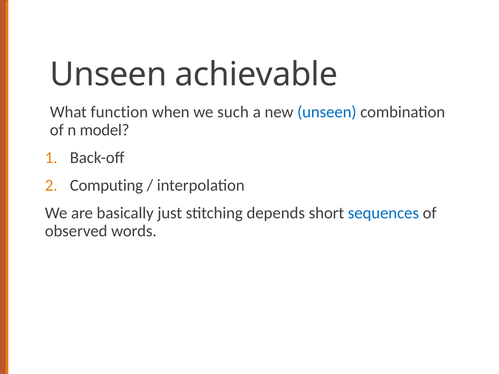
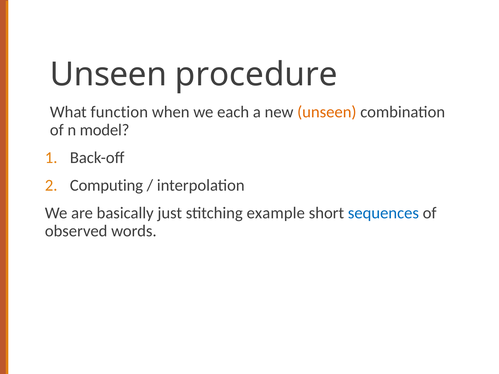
achievable: achievable -> procedure
such: such -> each
unseen at (327, 112) colour: blue -> orange
depends: depends -> example
